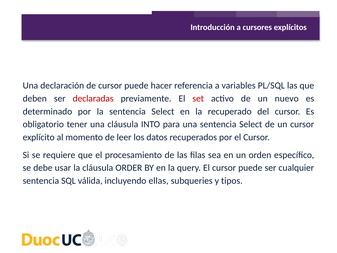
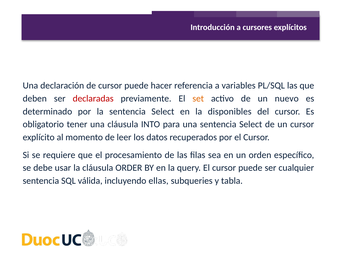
set colour: red -> orange
recuperado: recuperado -> disponibles
tipos: tipos -> tabla
